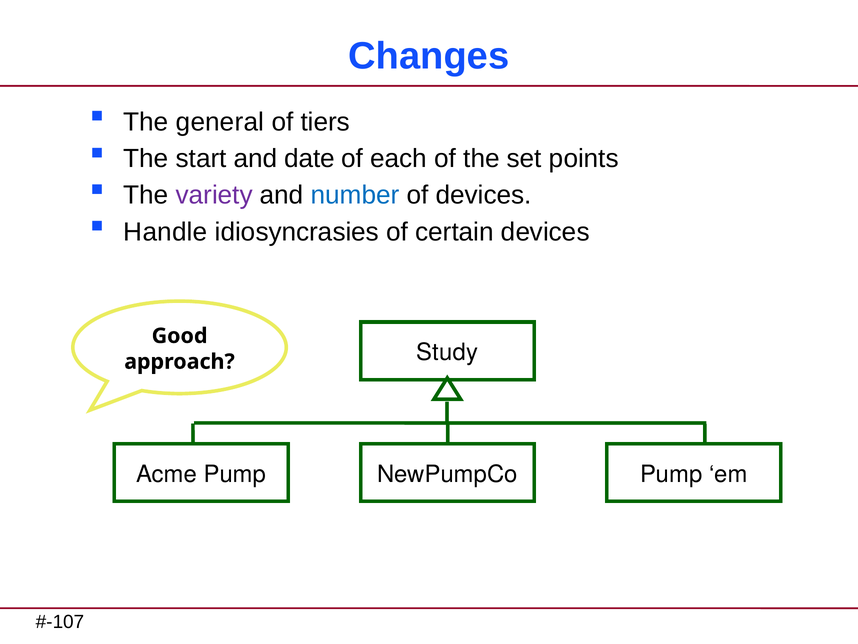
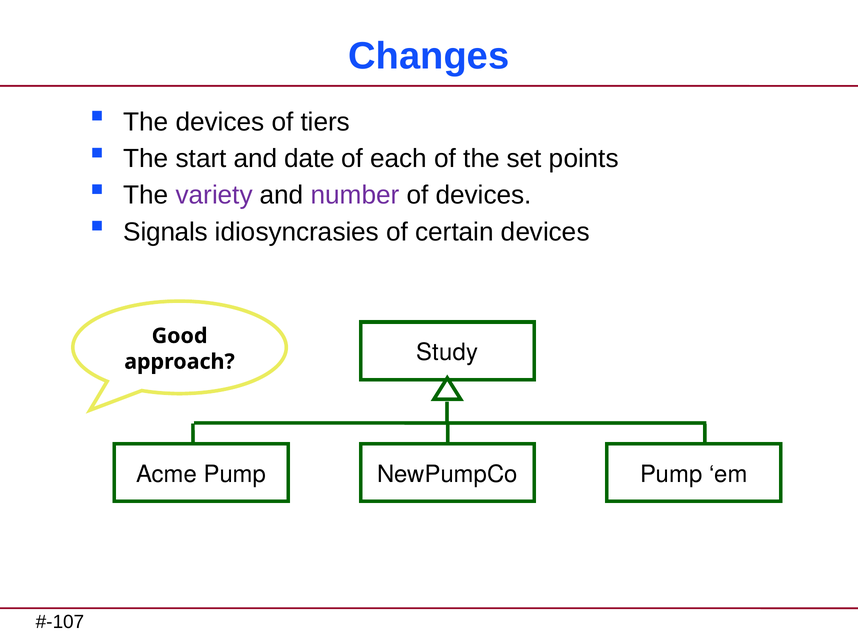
The general: general -> devices
number colour: blue -> purple
Handle: Handle -> Signals
